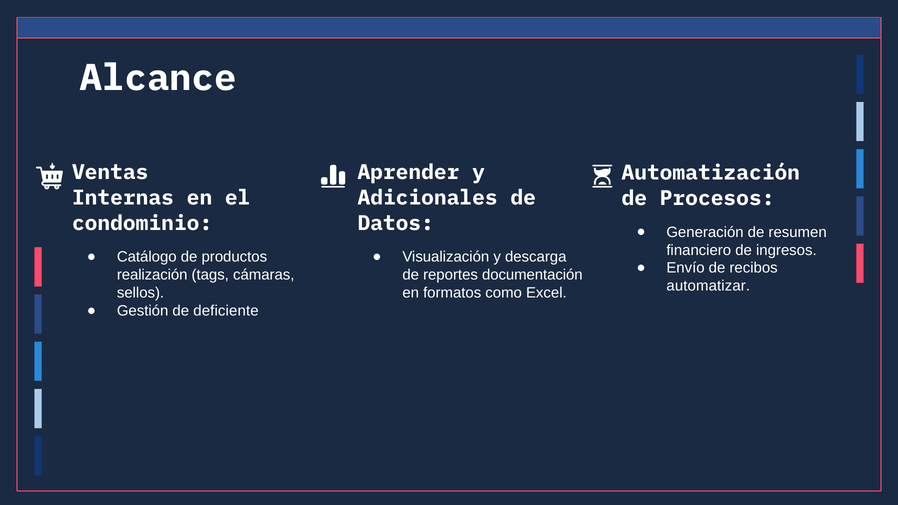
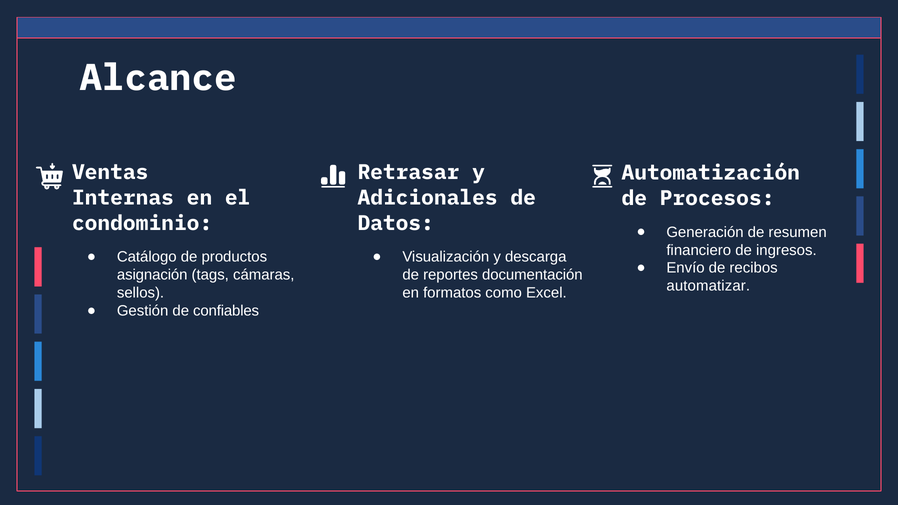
Aprender: Aprender -> Retrasar
realización: realización -> asignación
deficiente: deficiente -> confiables
